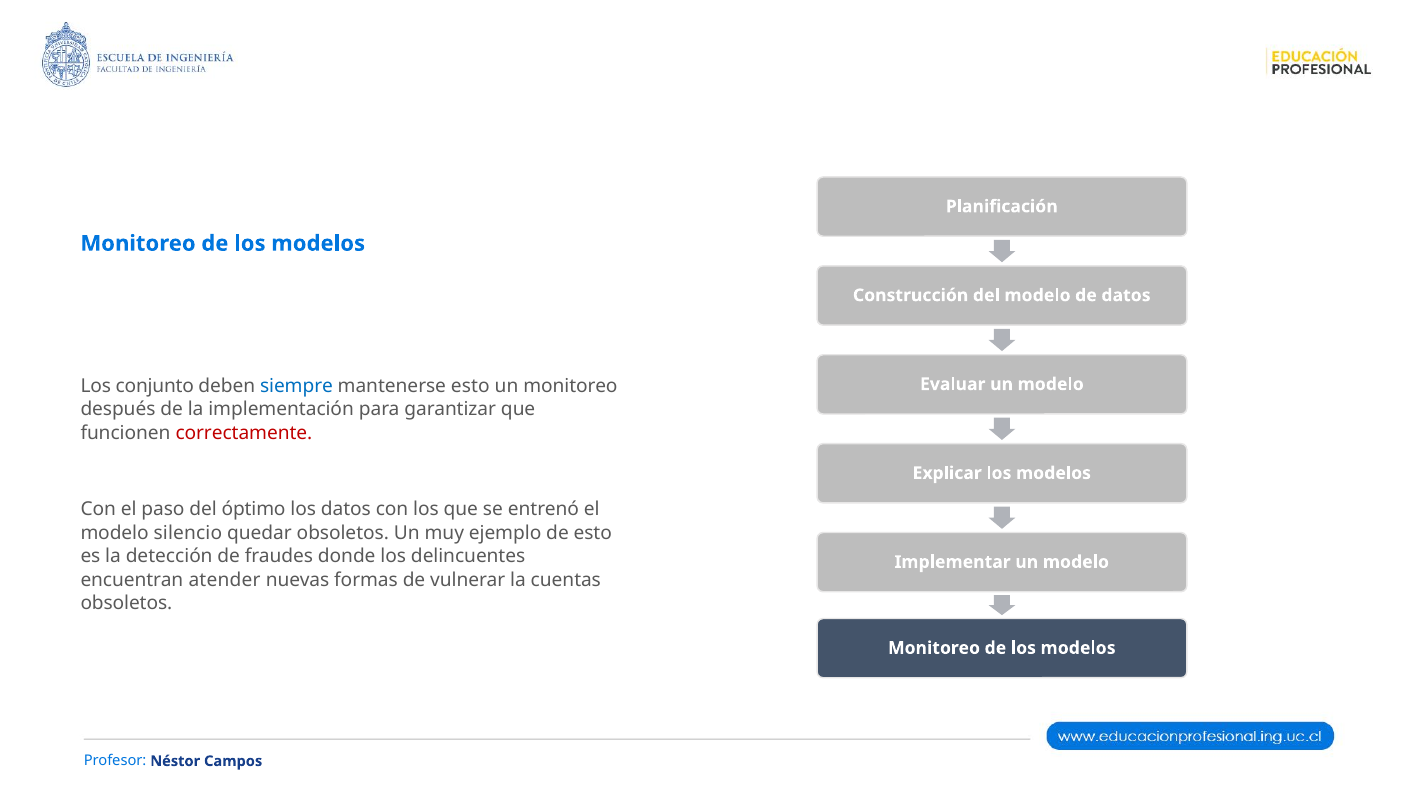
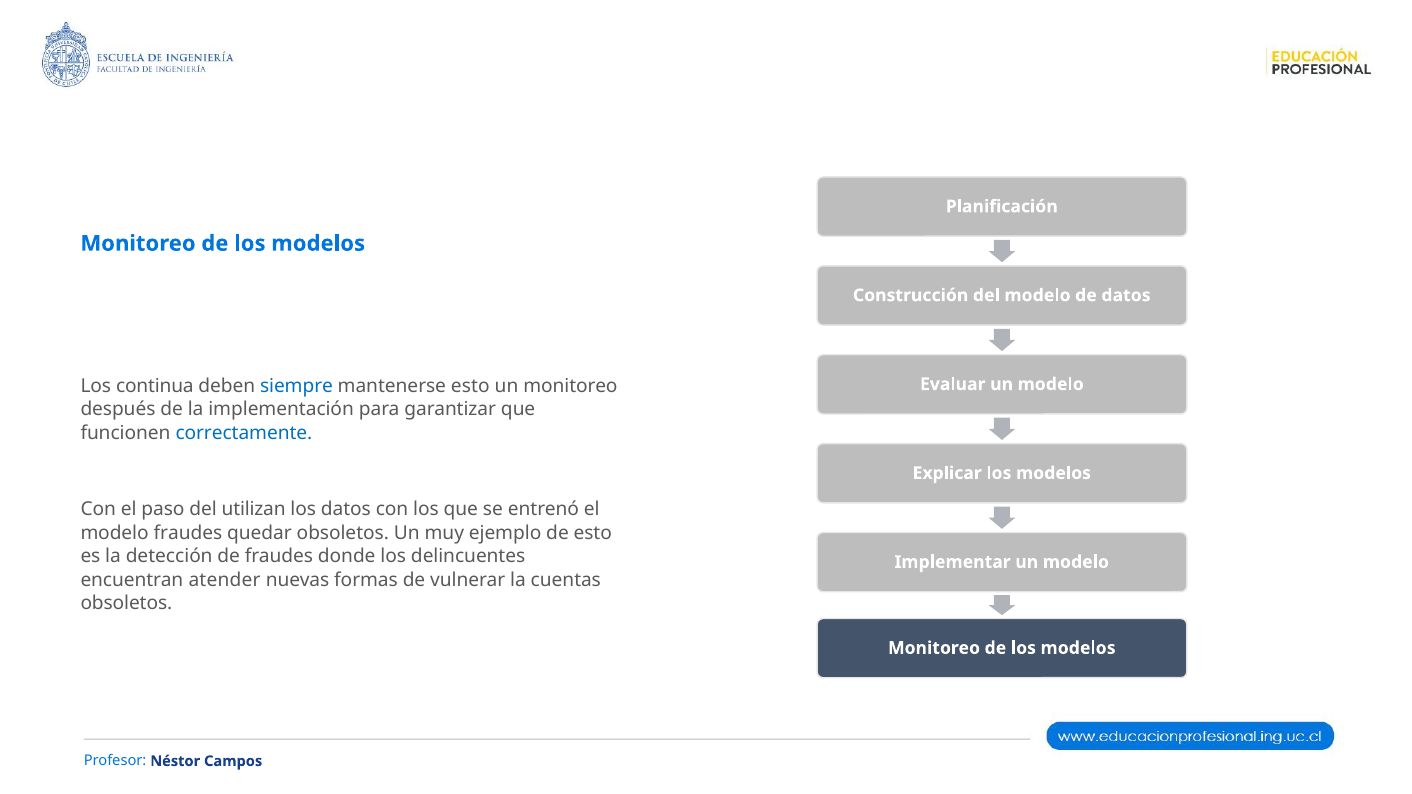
conjunto: conjunto -> continua
correctamente colour: red -> blue
óptimo: óptimo -> utilizan
modelo silencio: silencio -> fraudes
